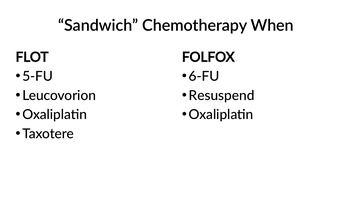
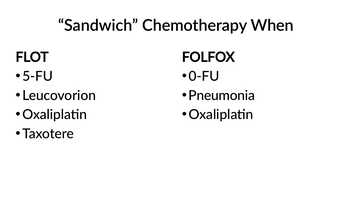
6-FU: 6-FU -> 0-FU
Resuspend: Resuspend -> Pneumonia
